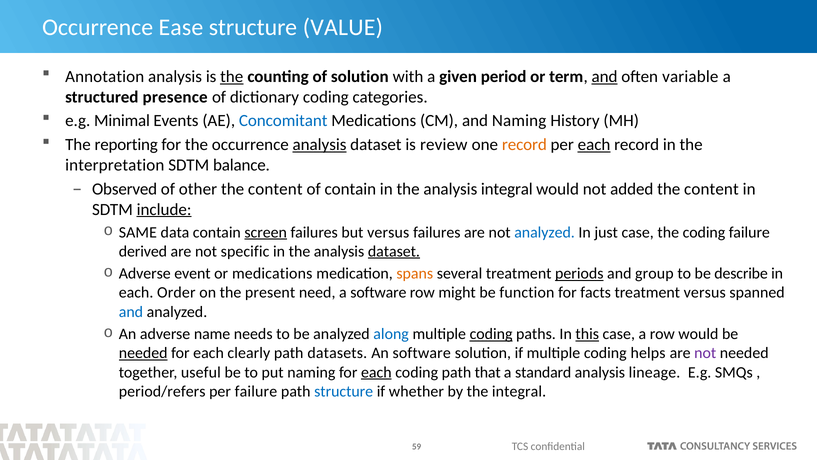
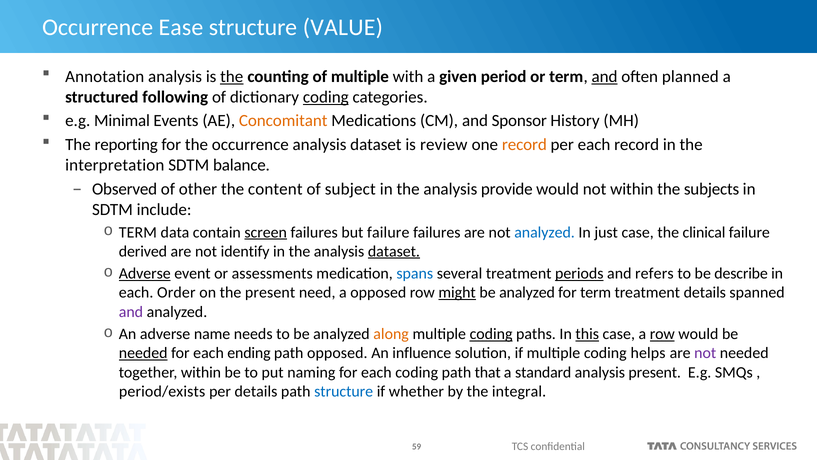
of solution: solution -> multiple
variable: variable -> planned
presence: presence -> following
coding at (326, 97) underline: none -> present
Concomitant colour: blue -> orange
and Naming: Naming -> Sponsor
analysis at (320, 145) underline: present -> none
each at (594, 145) underline: present -> none
of contain: contain -> subject
analysis integral: integral -> provide
not added: added -> within
content at (711, 189): content -> subjects
include underline: present -> none
SAME at (138, 232): SAME -> TERM
but versus: versus -> failure
the coding: coding -> clinical
specific: specific -> identify
Adverse at (145, 273) underline: none -> present
or medications: medications -> assessments
spans colour: orange -> blue
group: group -> refers
a software: software -> opposed
might underline: none -> present
function at (527, 292): function -> analyzed
for facts: facts -> term
treatment versus: versus -> details
and at (131, 312) colour: blue -> purple
along colour: blue -> orange
row at (662, 334) underline: none -> present
clearly: clearly -> ending
path datasets: datasets -> opposed
An software: software -> influence
together useful: useful -> within
each at (376, 372) underline: present -> none
analysis lineage: lineage -> present
period/refers: period/refers -> period/exists
per failure: failure -> details
